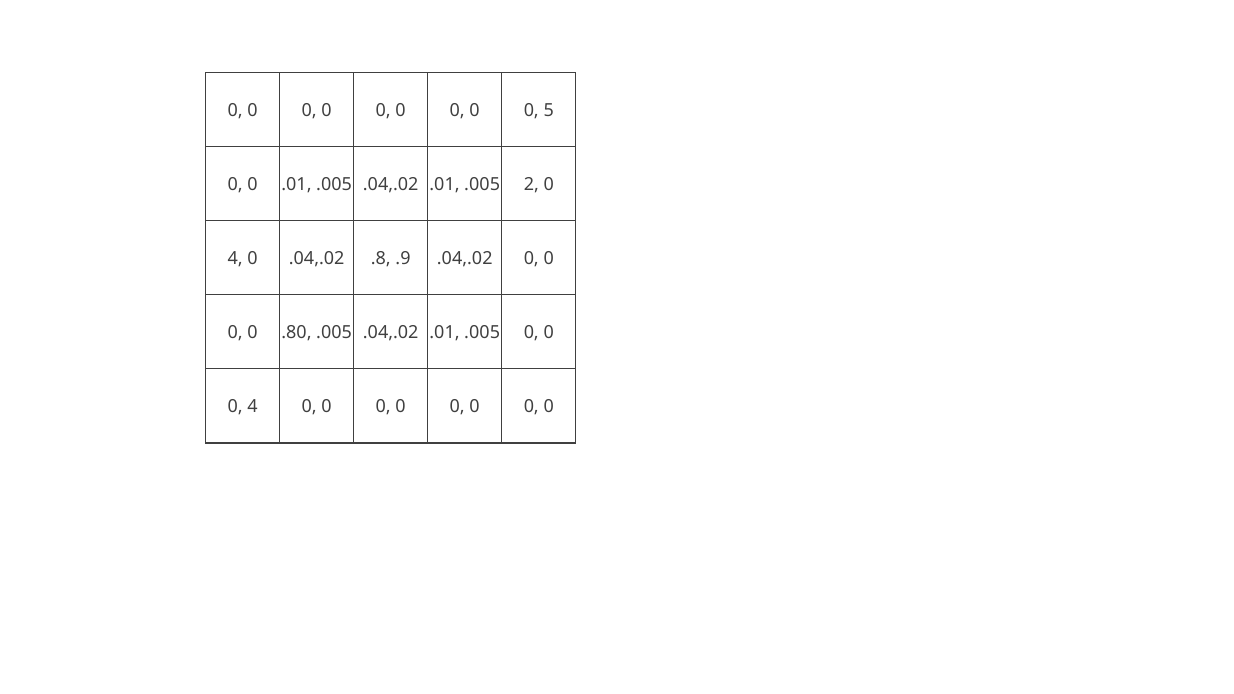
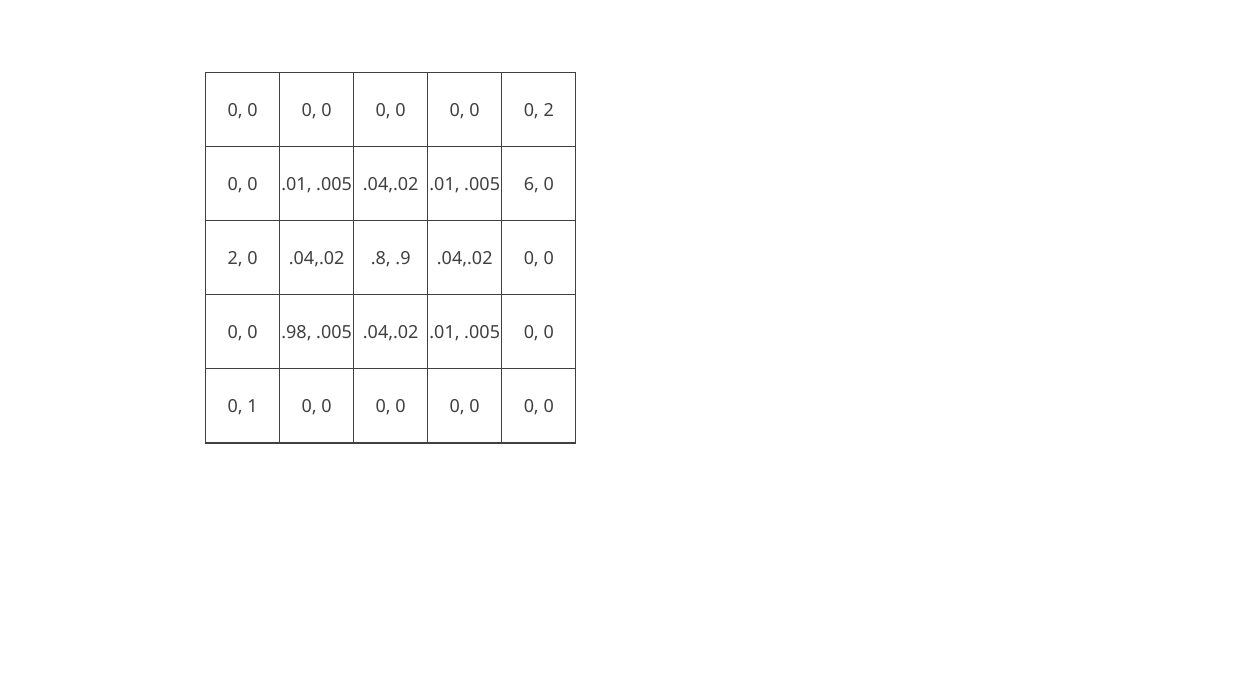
0 0 5: 5 -> 2
2: 2 -> 6
4 at (235, 259): 4 -> 2
.80: .80 -> .98
4 at (252, 407): 4 -> 1
